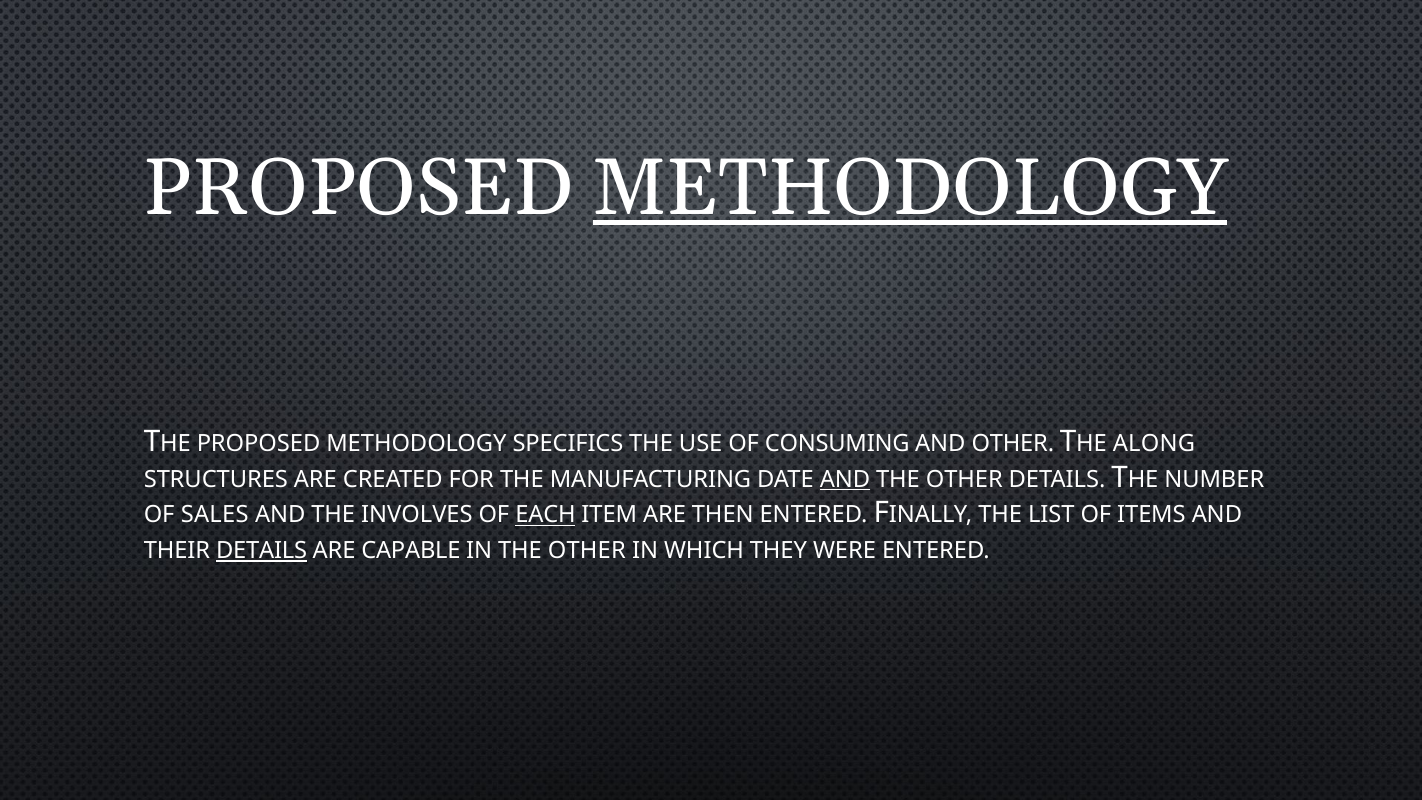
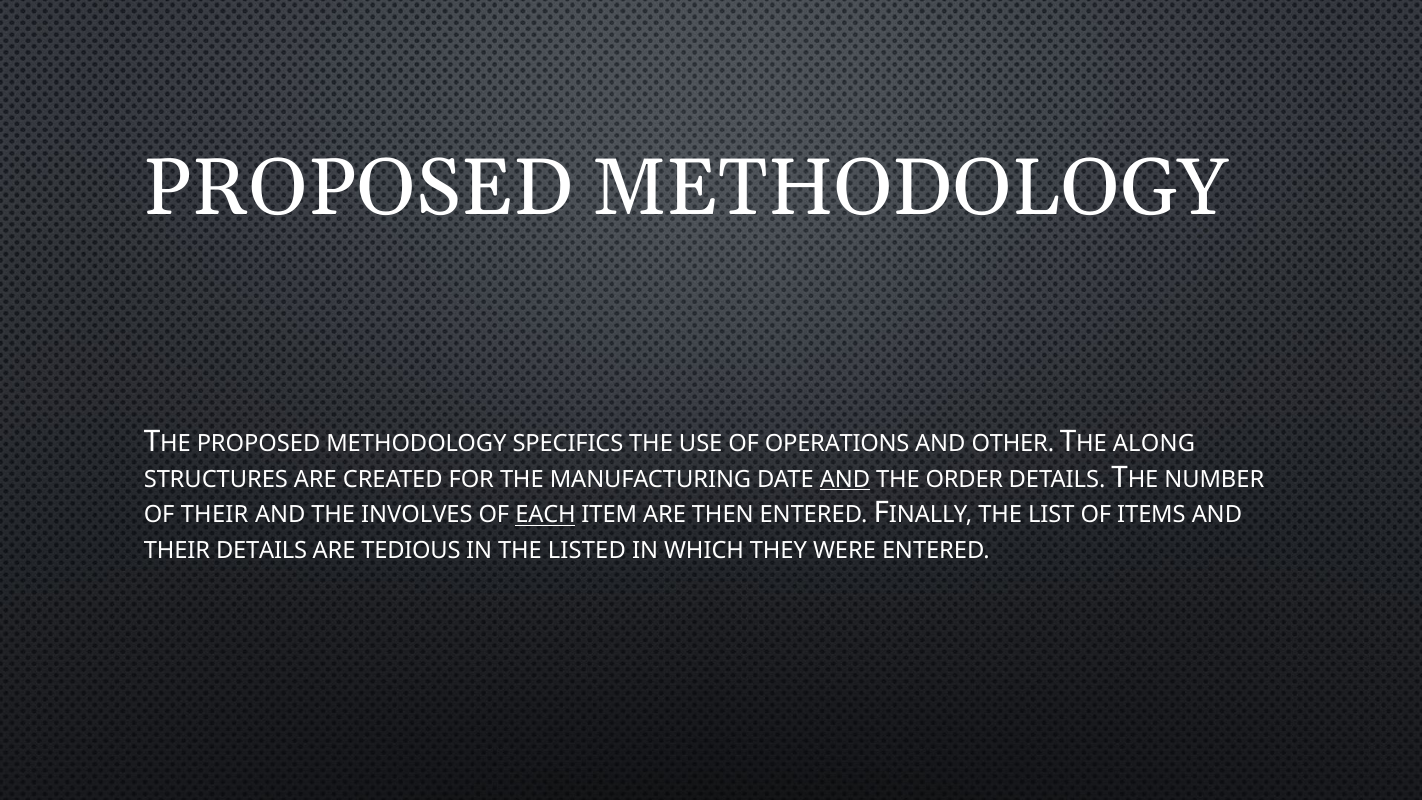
METHODOLOGY at (910, 188) underline: present -> none
CONSUMING: CONSUMING -> OPERATIONS
OTHER at (964, 479): OTHER -> ORDER
OF SALES: SALES -> THEIR
DETAILS at (262, 551) underline: present -> none
CAPABLE: CAPABLE -> TEDIOUS
IN THE OTHER: OTHER -> LISTED
